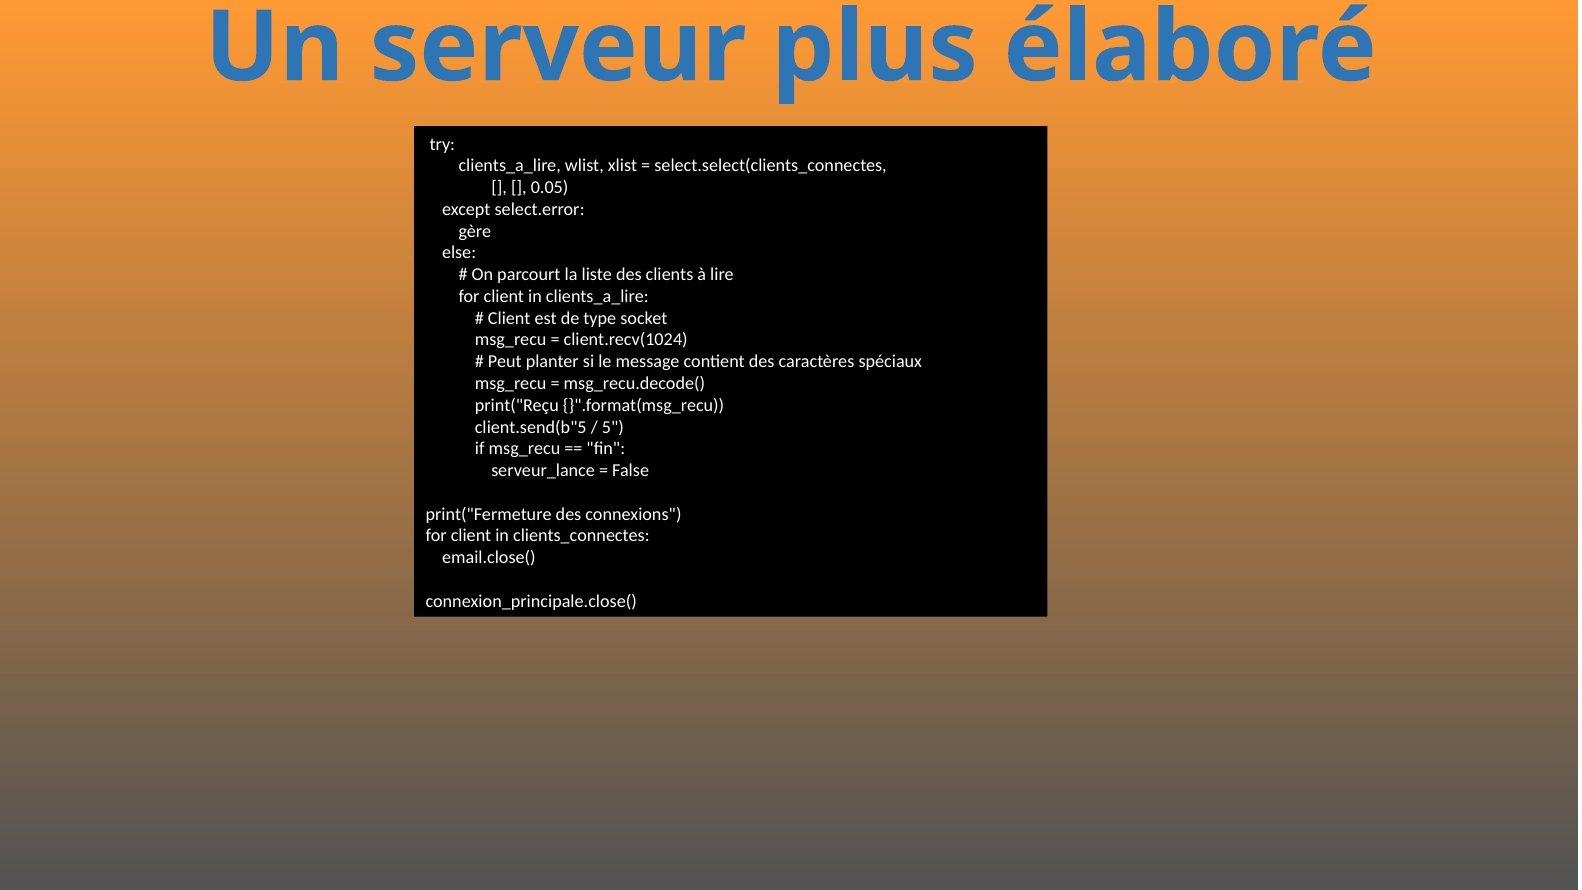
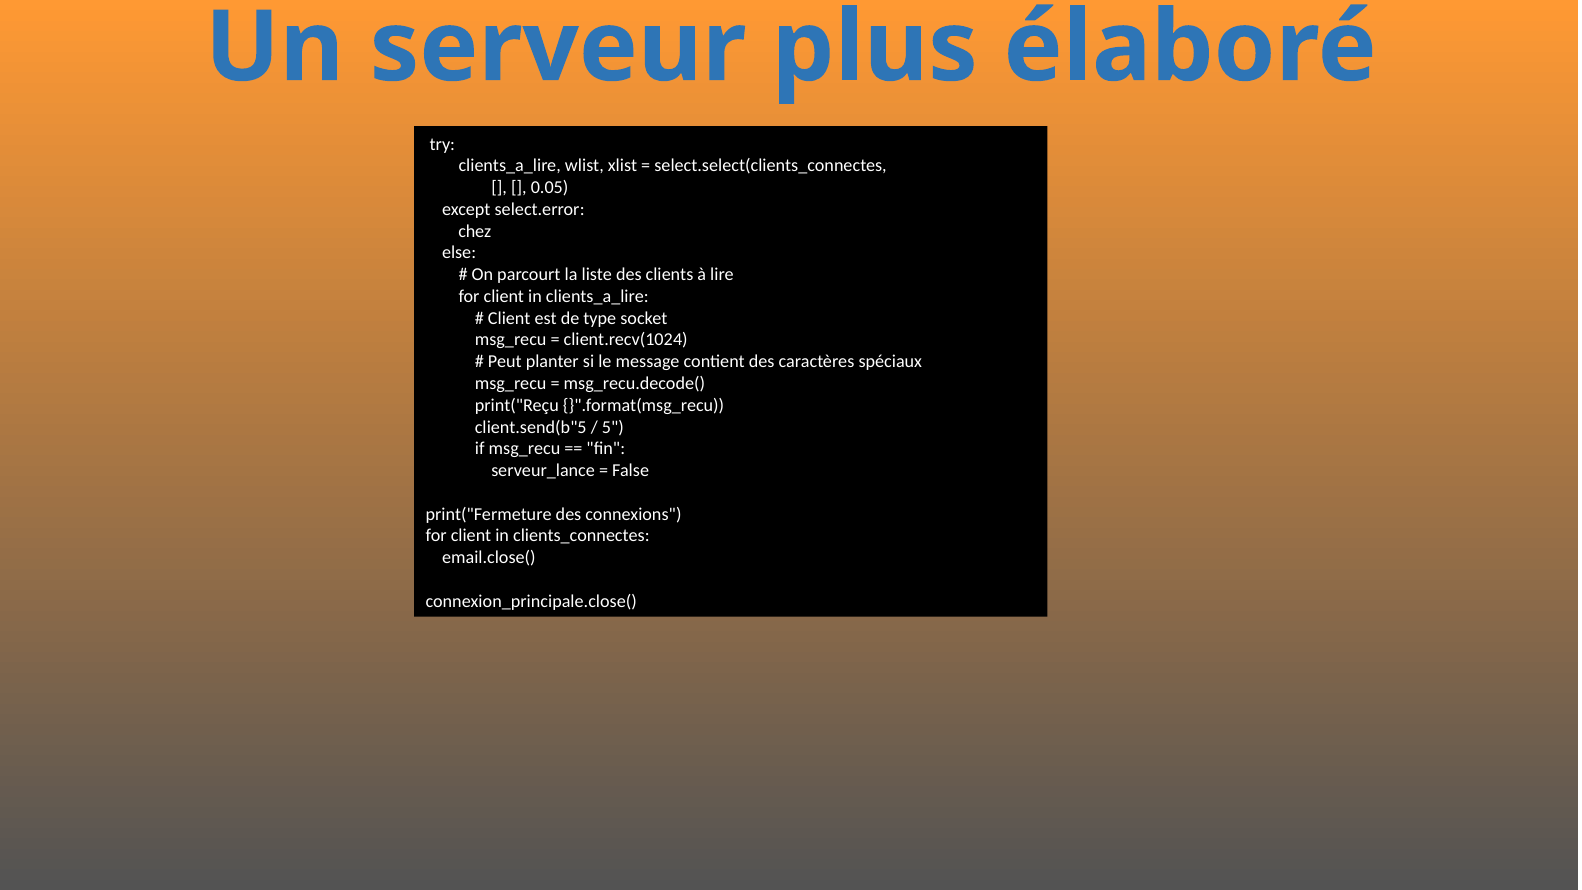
gère: gère -> chez
